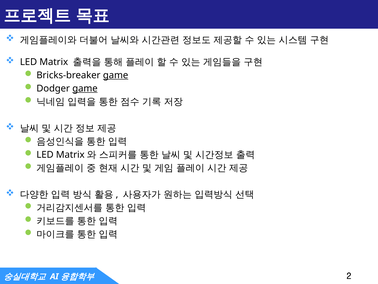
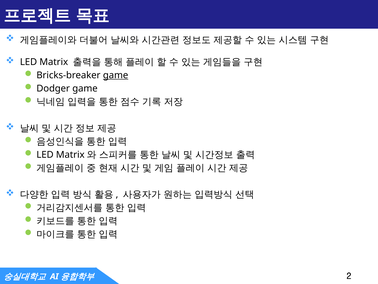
game at (85, 88) underline: present -> none
